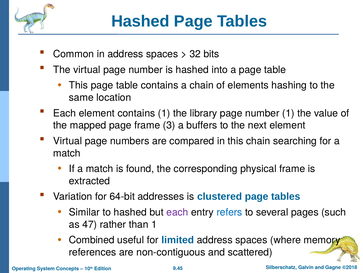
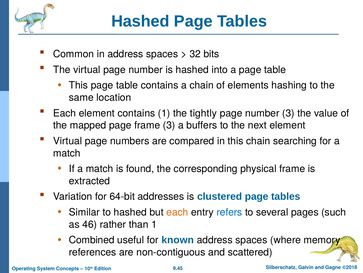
library: library -> tightly
number 1: 1 -> 3
each at (177, 212) colour: purple -> orange
47: 47 -> 46
limited: limited -> known
